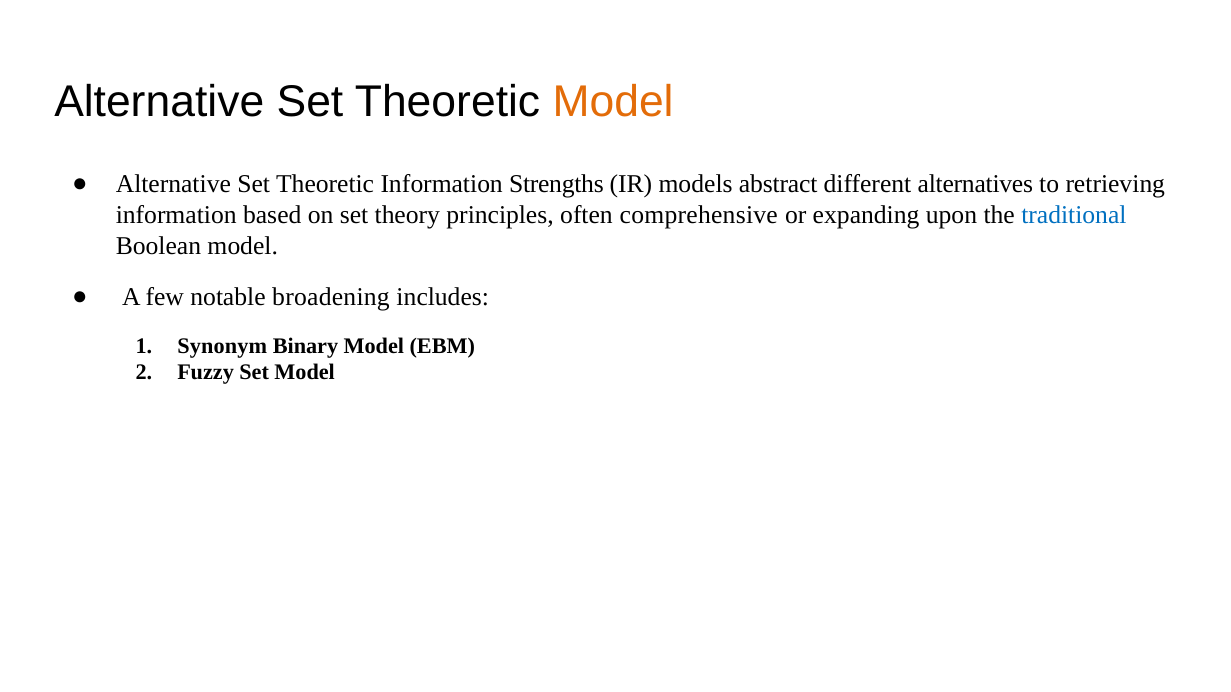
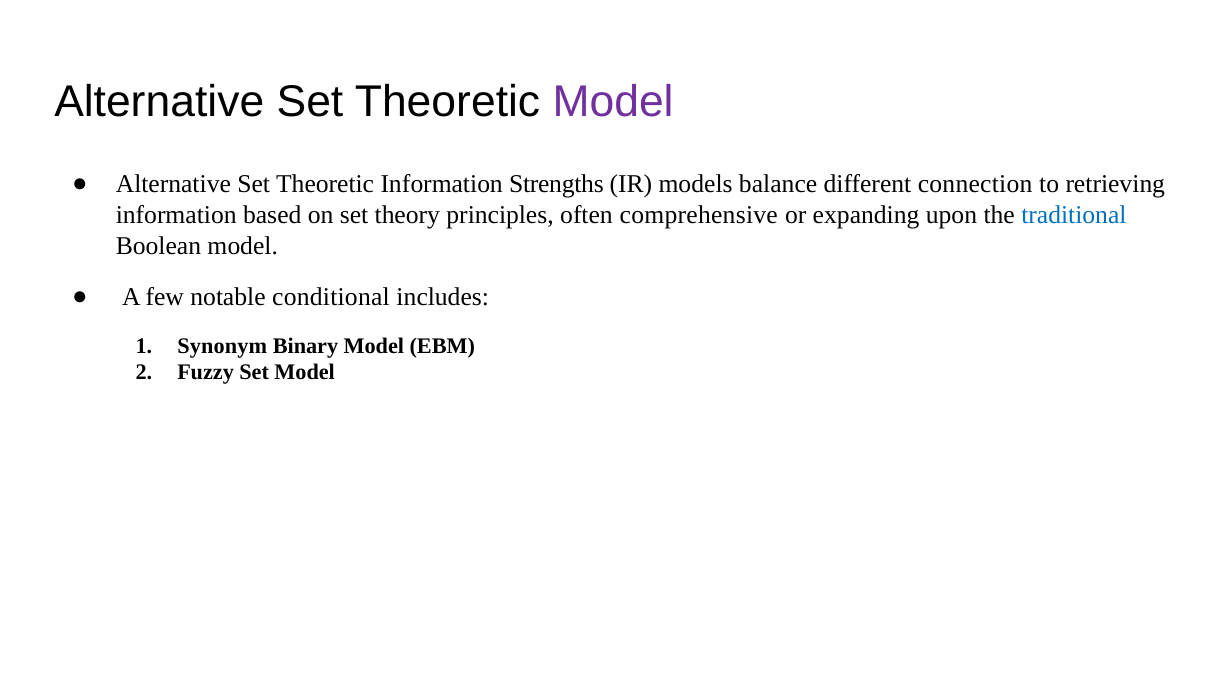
Model at (613, 102) colour: orange -> purple
abstract: abstract -> balance
alternatives: alternatives -> connection
broadening: broadening -> conditional
